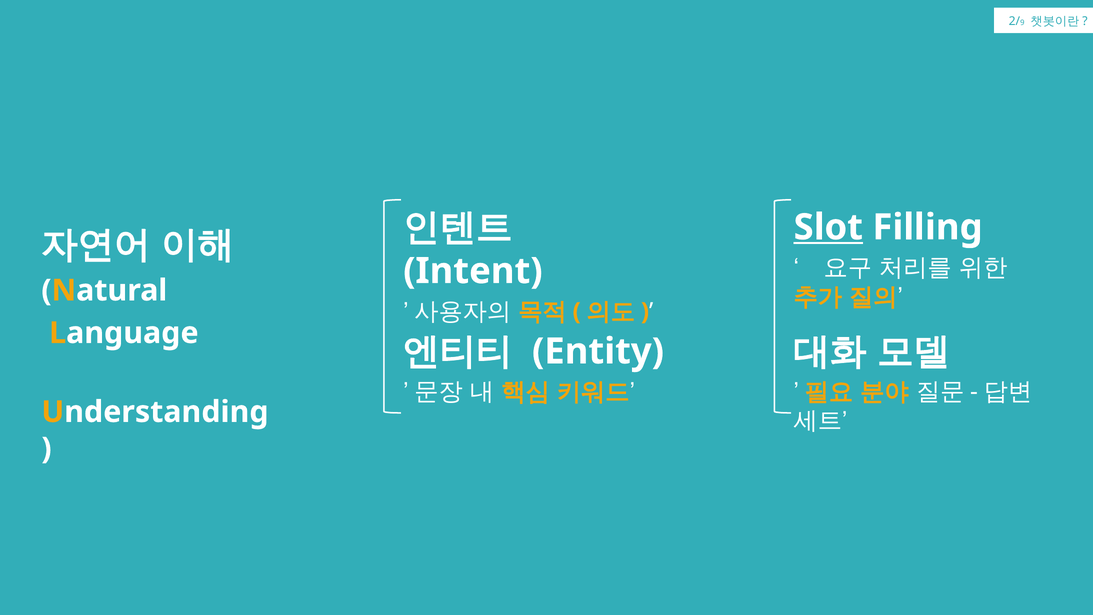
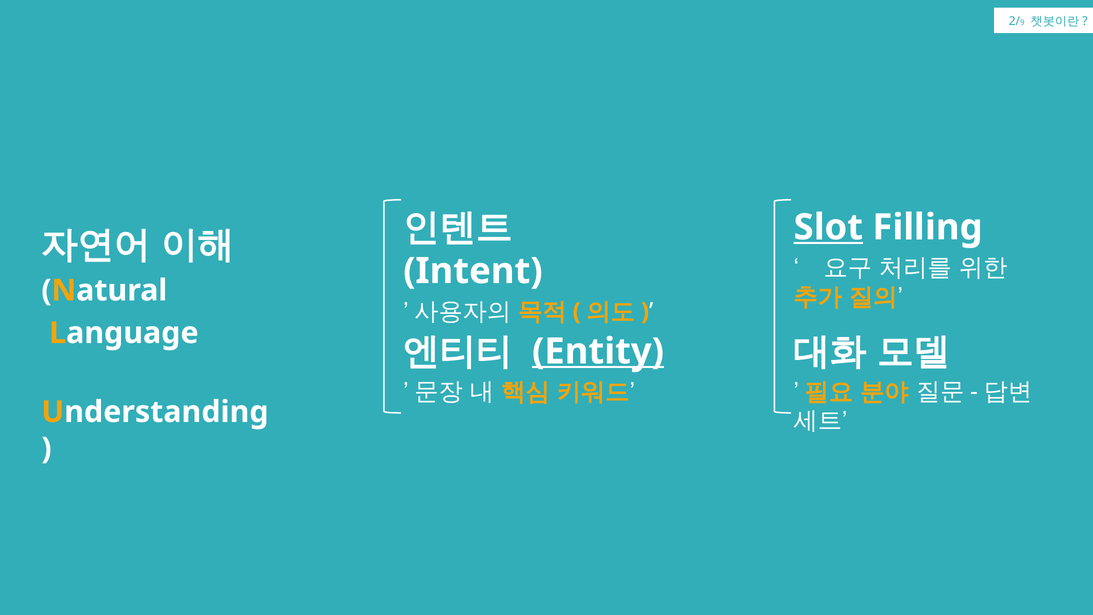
Entity underline: none -> present
